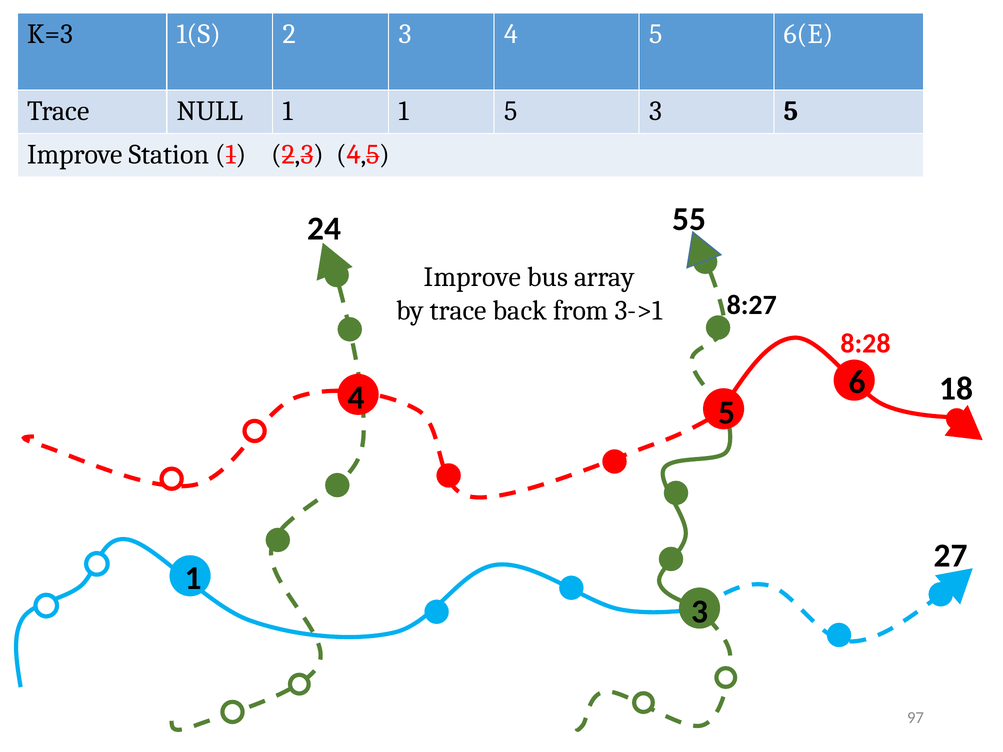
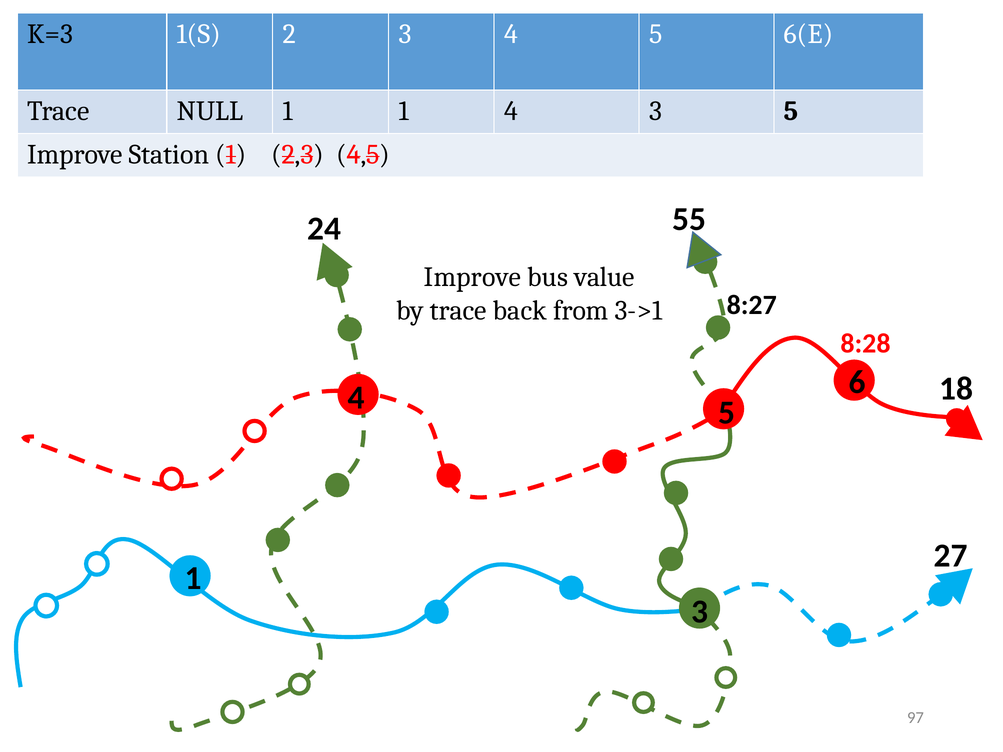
1 5: 5 -> 4
array: array -> value
